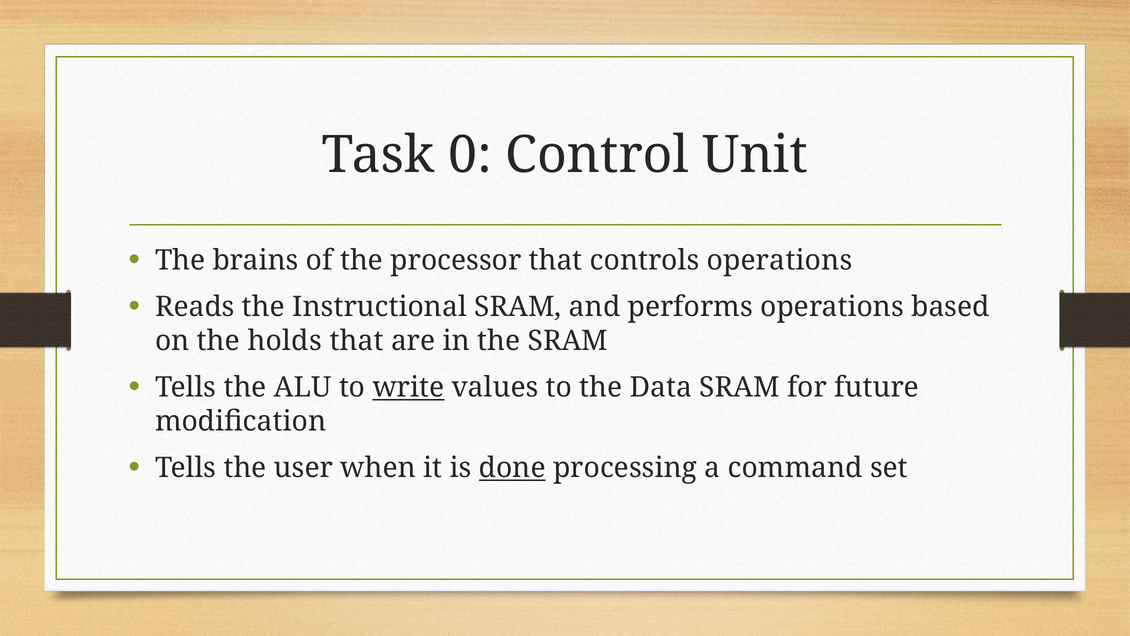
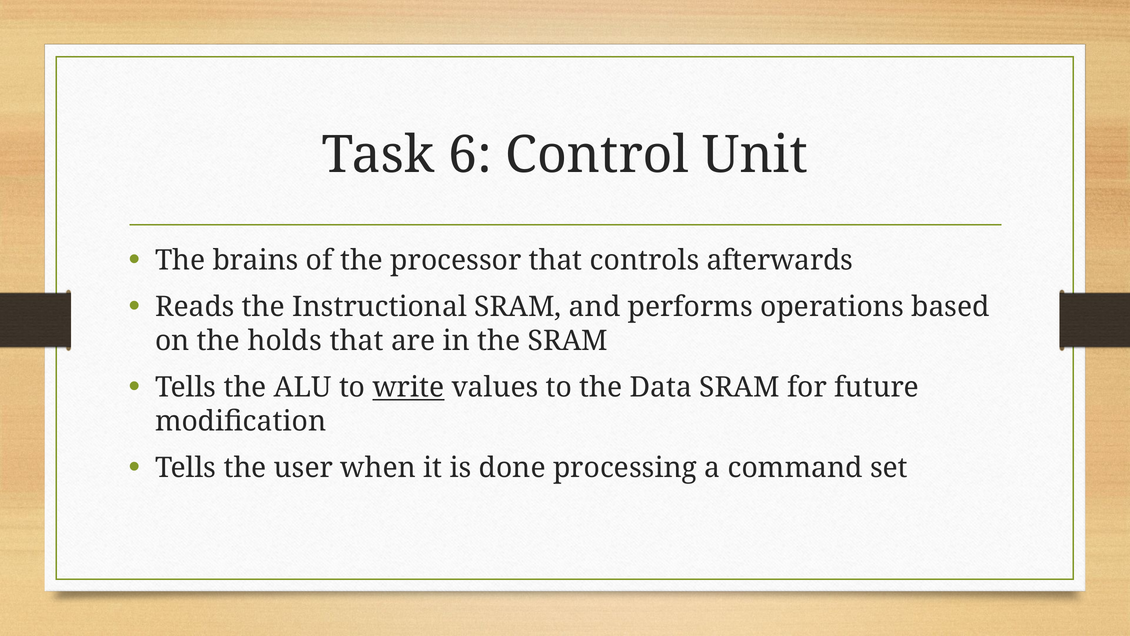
0: 0 -> 6
controls operations: operations -> afterwards
done underline: present -> none
